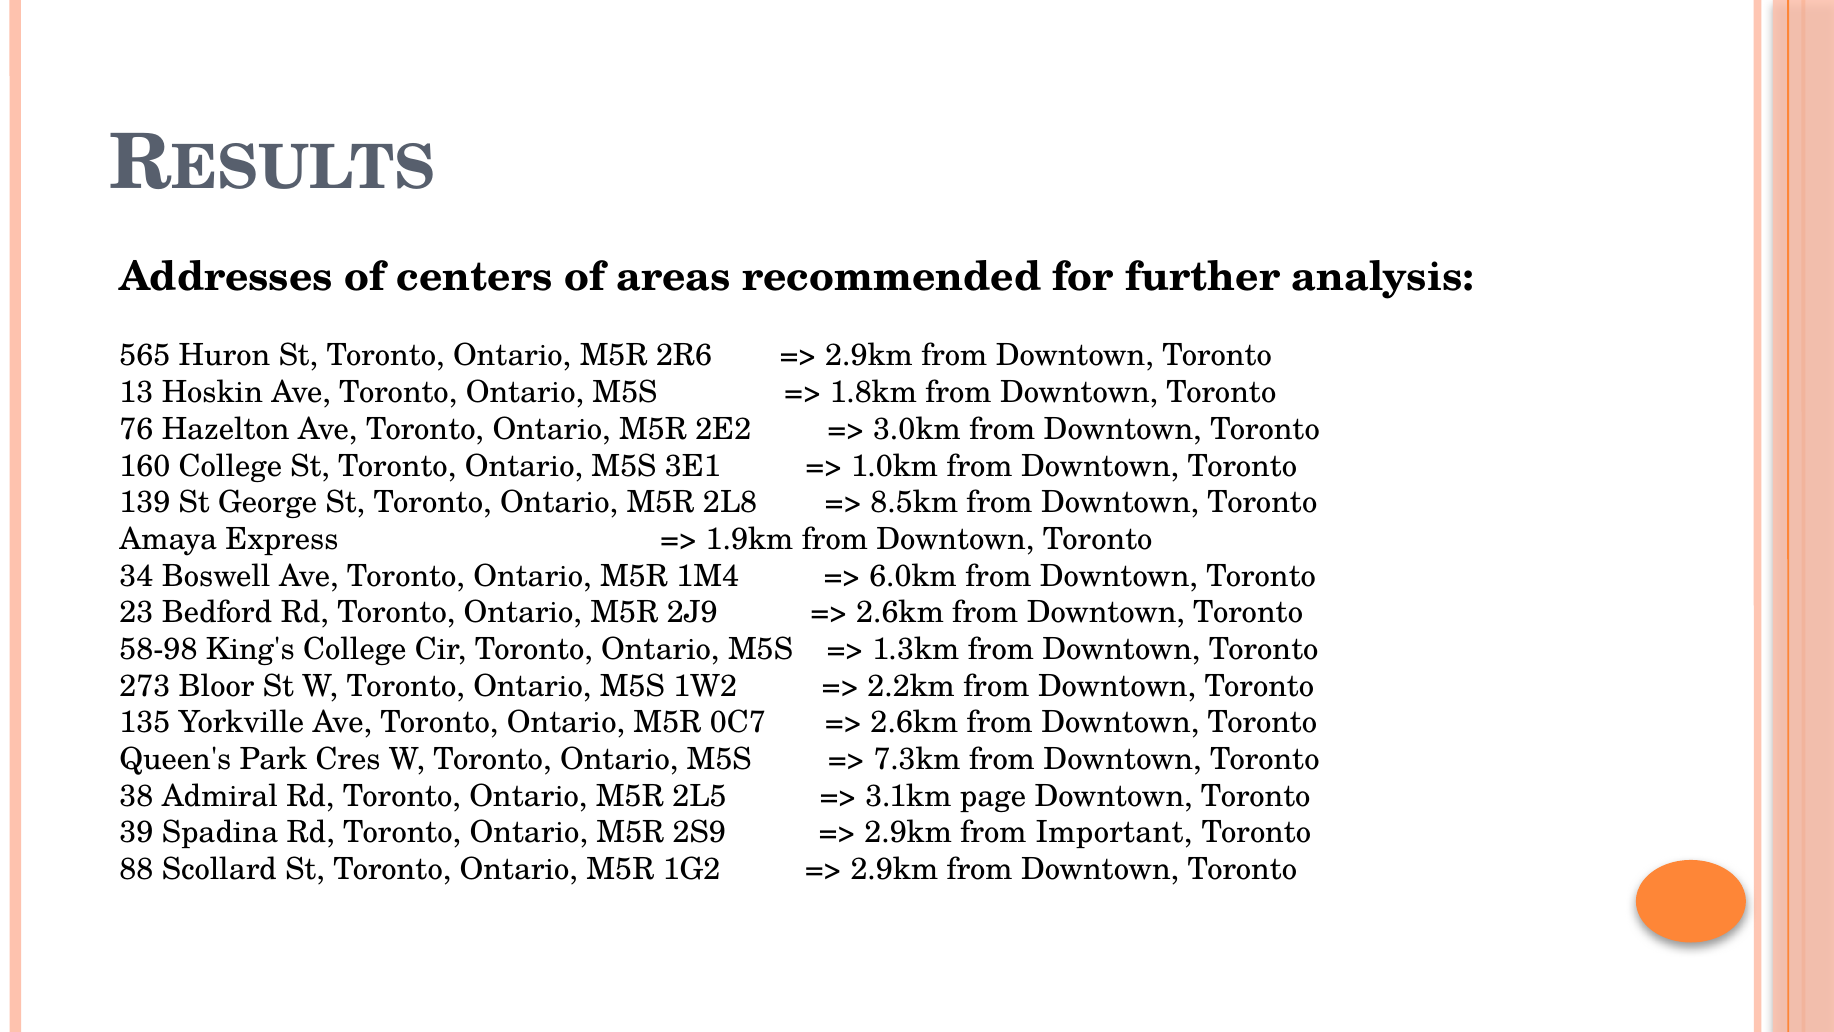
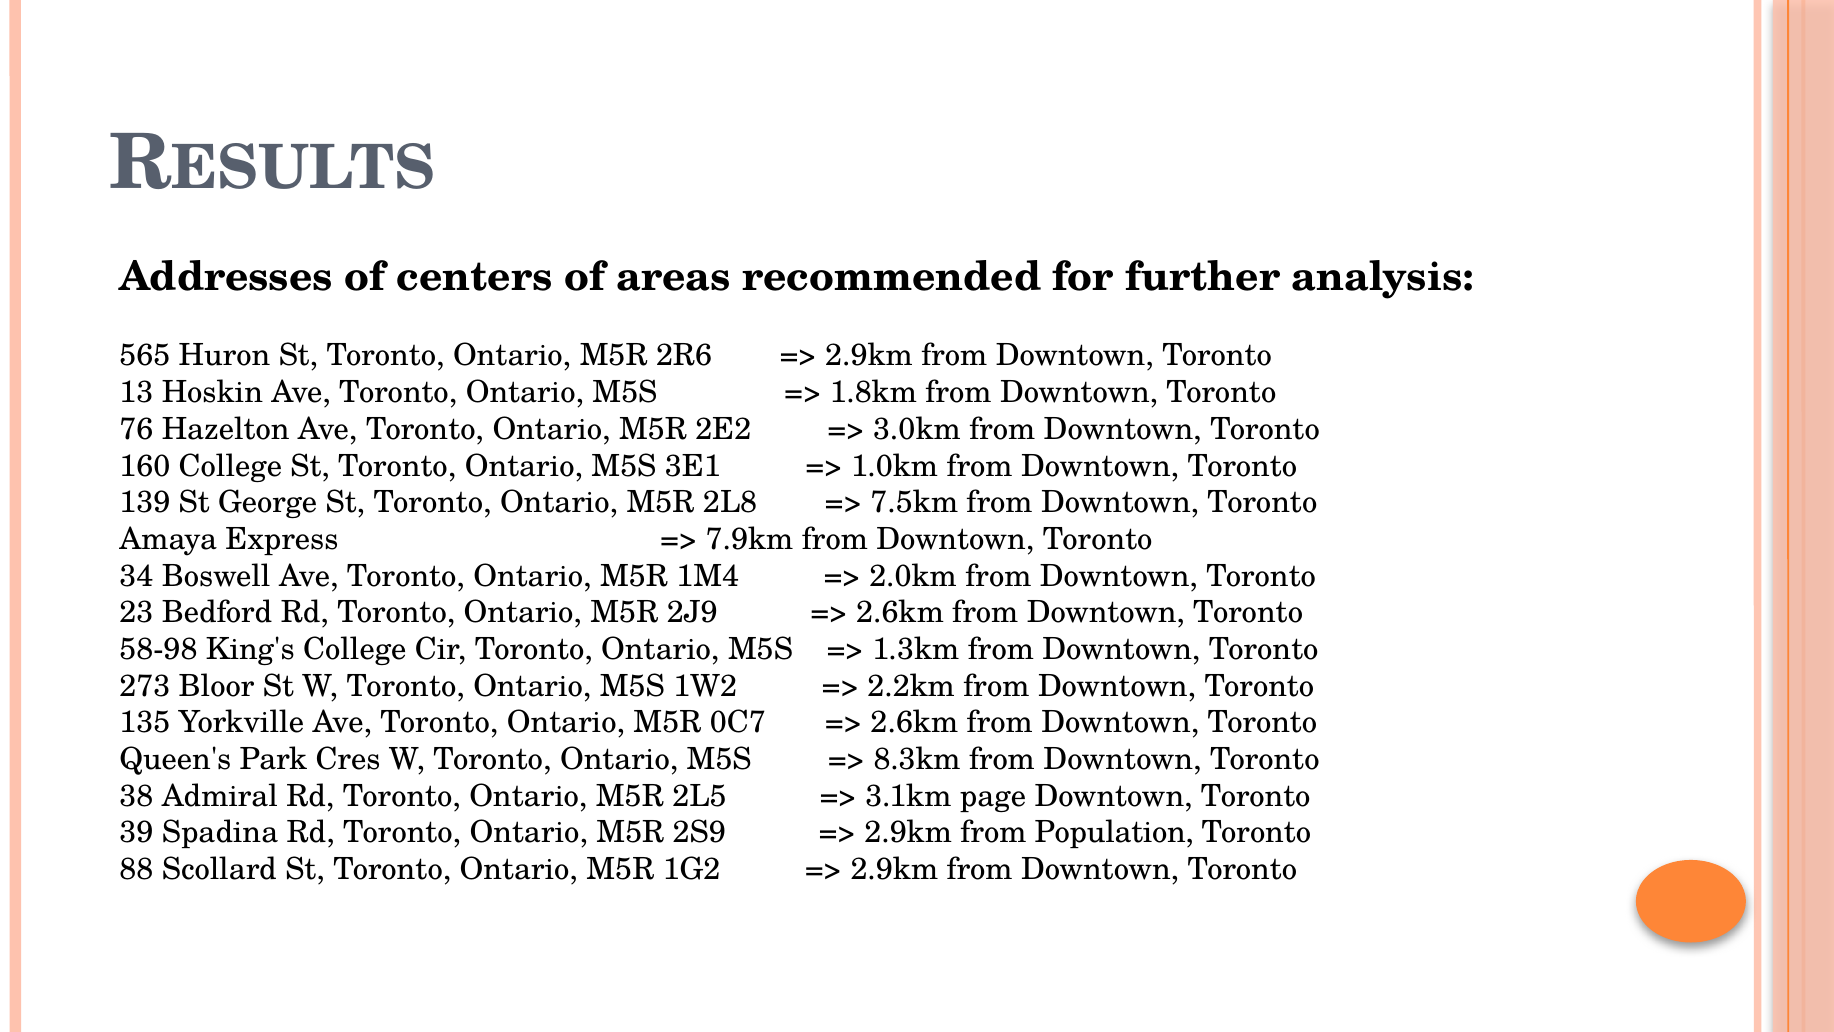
8.5km: 8.5km -> 7.5km
1.9km: 1.9km -> 7.9km
6.0km: 6.0km -> 2.0km
7.3km: 7.3km -> 8.3km
Important: Important -> Population
